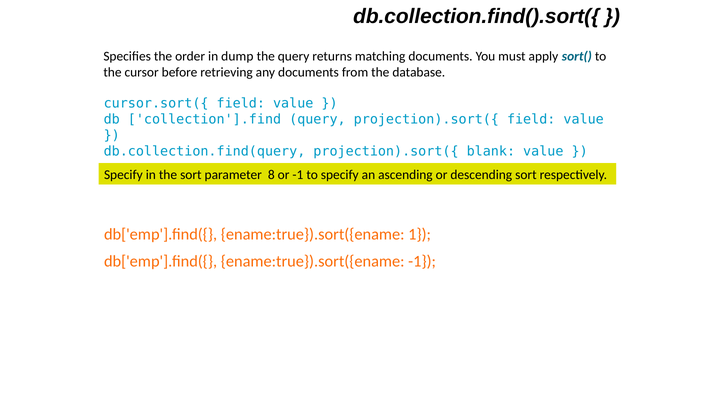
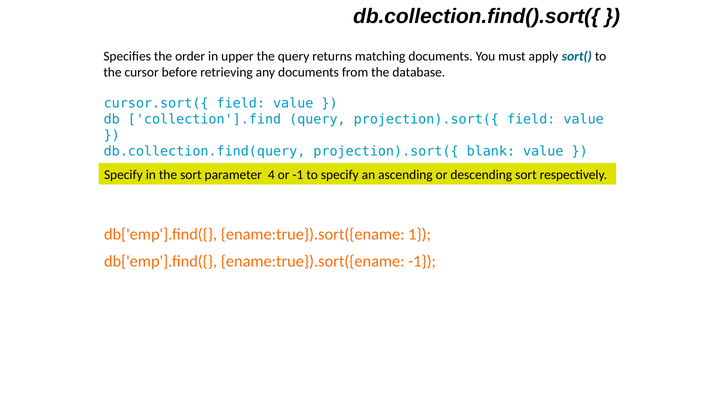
dump: dump -> upper
8: 8 -> 4
